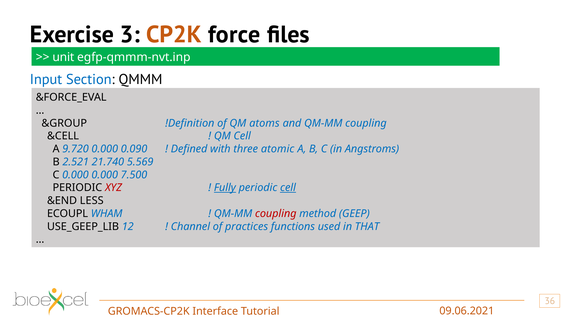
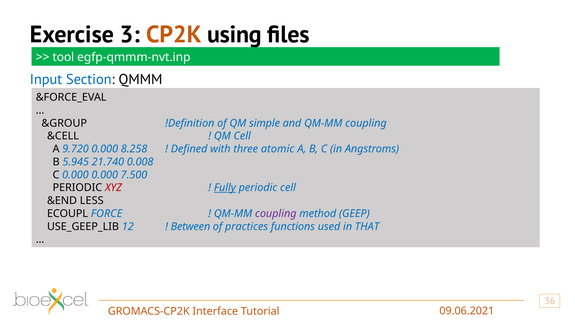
force: force -> using
unit: unit -> tool
atoms: atoms -> simple
0.090: 0.090 -> 8.258
2.521: 2.521 -> 5.945
5.569: 5.569 -> 0.008
cell at (288, 188) underline: present -> none
WHAM: WHAM -> FORCE
coupling at (276, 214) colour: red -> purple
Channel: Channel -> Between
